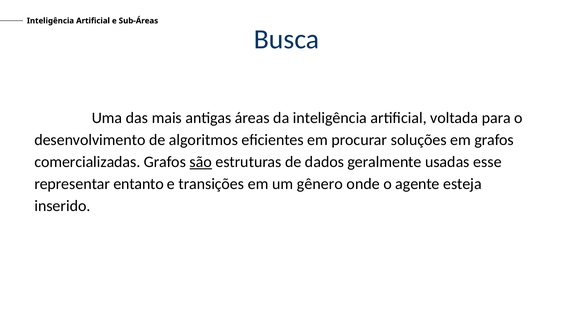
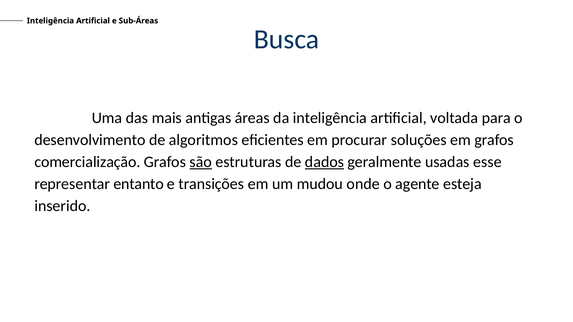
comercializadas: comercializadas -> comercialização
dados underline: none -> present
gênero: gênero -> mudou
